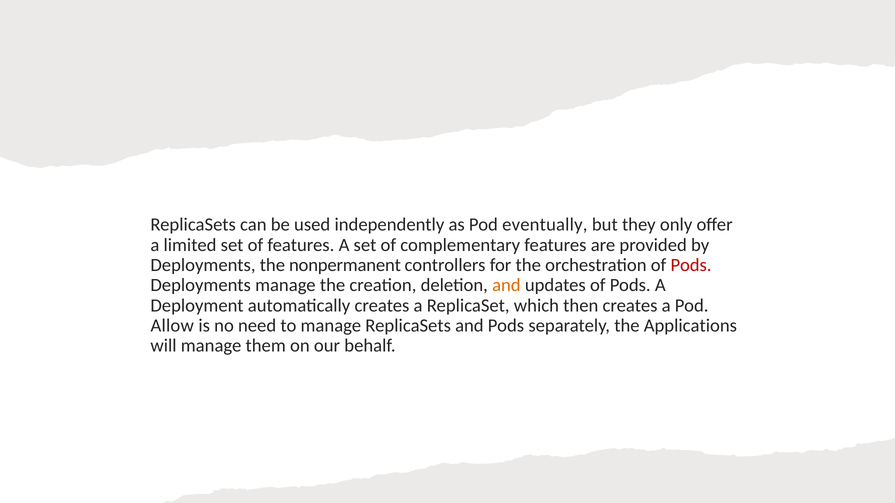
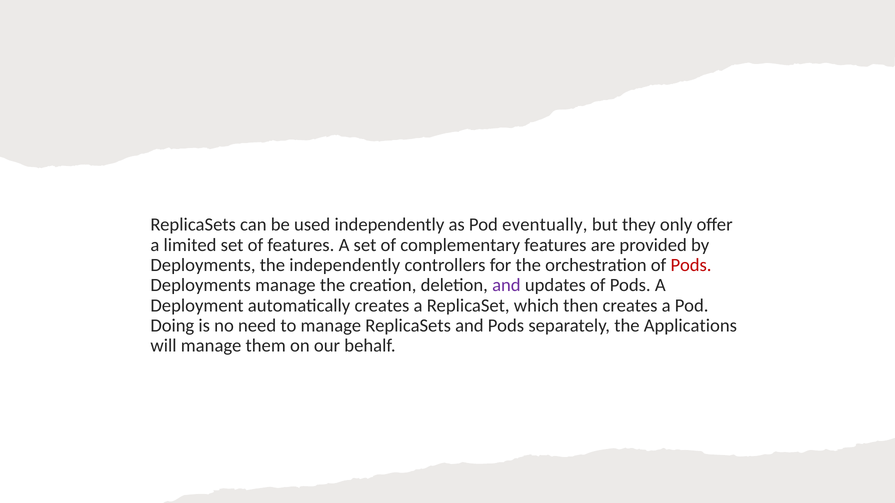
the nonpermanent: nonpermanent -> independently
and at (506, 286) colour: orange -> purple
Allow: Allow -> Doing
